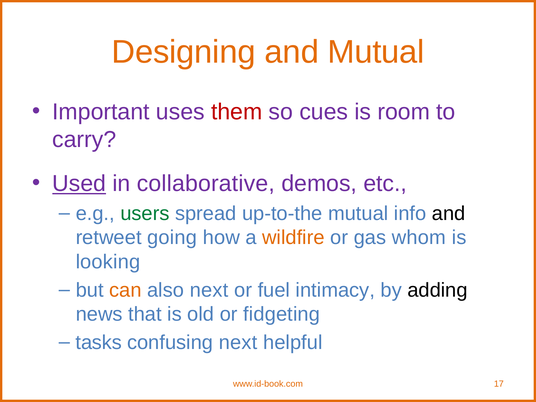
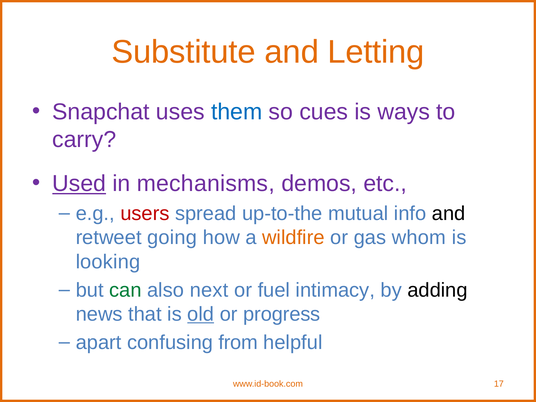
Designing: Designing -> Substitute
and Mutual: Mutual -> Letting
Important: Important -> Snapchat
them colour: red -> blue
room: room -> ways
collaborative: collaborative -> mechanisms
users colour: green -> red
can colour: orange -> green
old underline: none -> present
fidgeting: fidgeting -> progress
tasks: tasks -> apart
confusing next: next -> from
